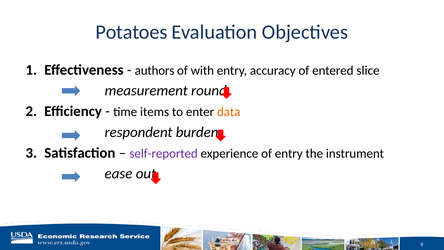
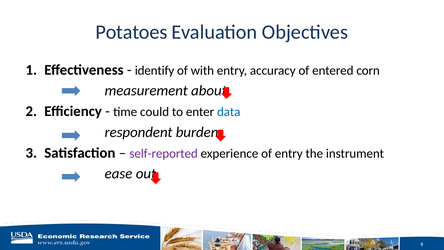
authors: authors -> identify
slice: slice -> corn
round: round -> about
items: items -> could
data colour: orange -> blue
